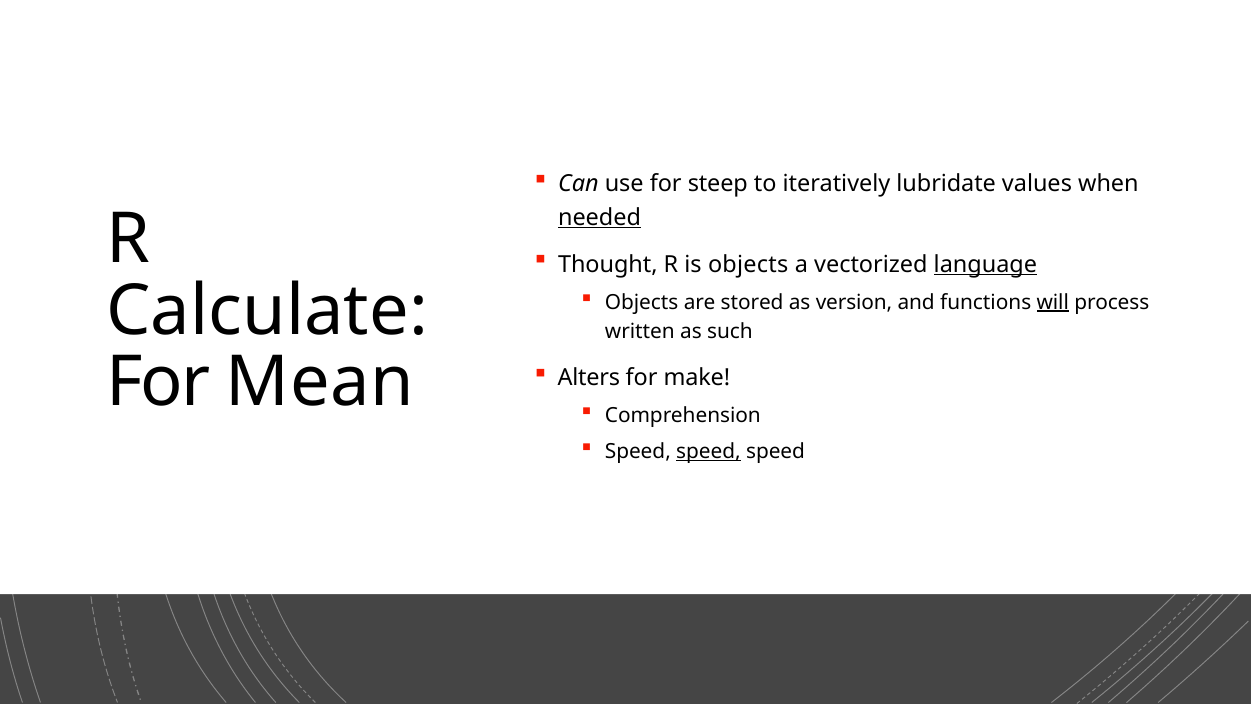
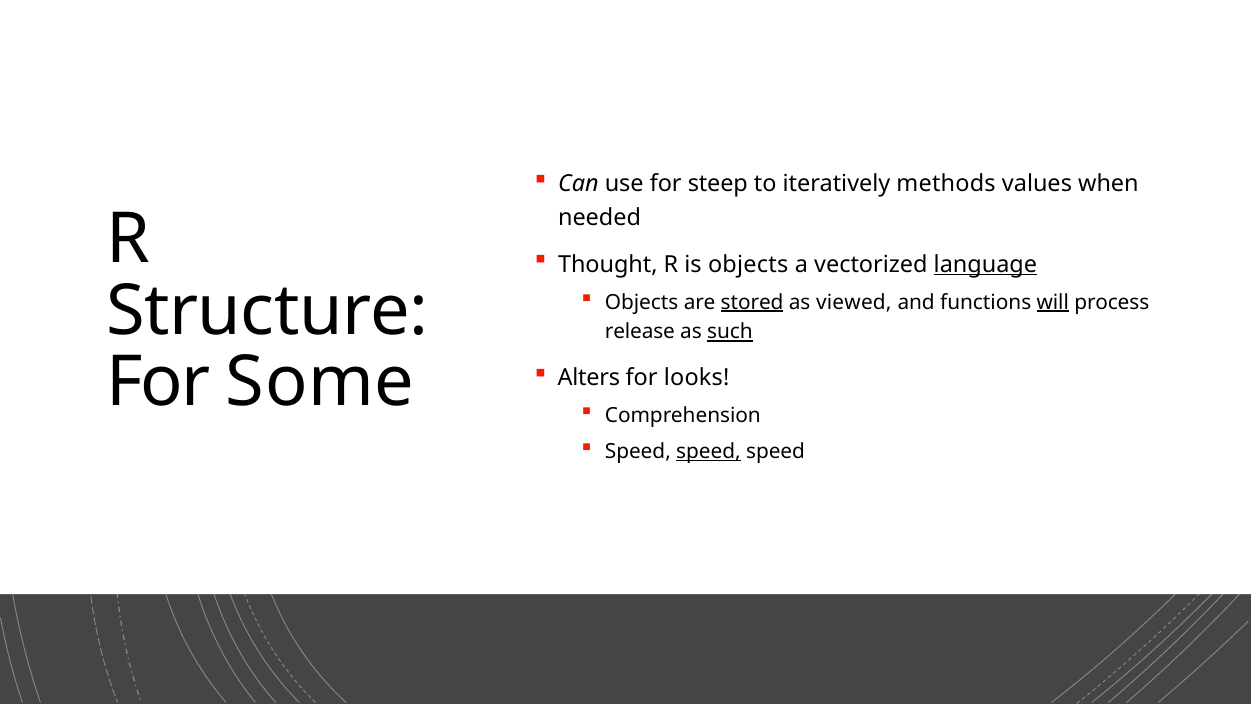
lubridate: lubridate -> methods
needed underline: present -> none
stored underline: none -> present
version: version -> viewed
Calculate: Calculate -> Structure
written: written -> release
such underline: none -> present
Mean: Mean -> Some
make: make -> looks
